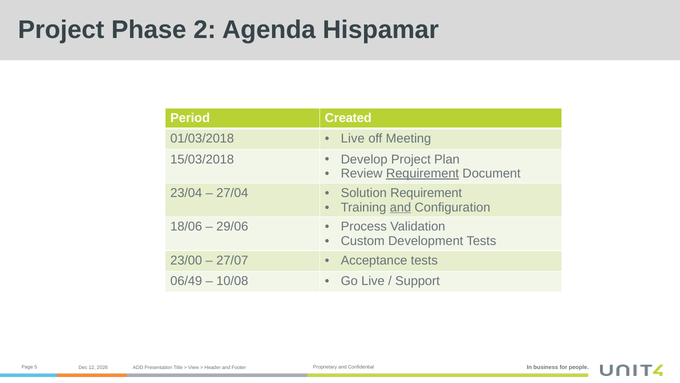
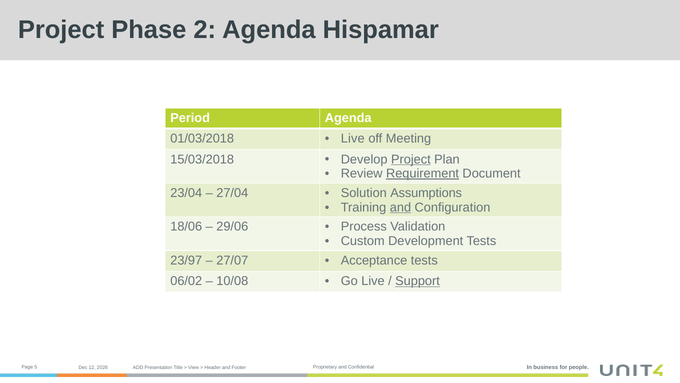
Period Created: Created -> Agenda
Project at (411, 159) underline: none -> present
Solution Requirement: Requirement -> Assumptions
23/00: 23/00 -> 23/97
06/49: 06/49 -> 06/02
Support underline: none -> present
